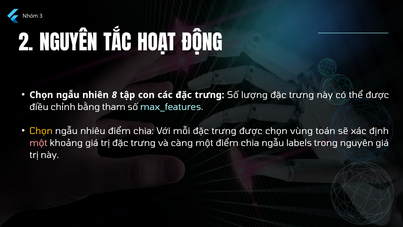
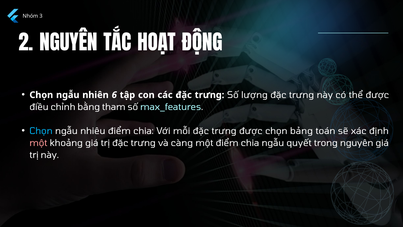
8: 8 -> 6
Chọn at (41, 131) colour: yellow -> light blue
vùng: vùng -> bảng
labels: labels -> quyết
